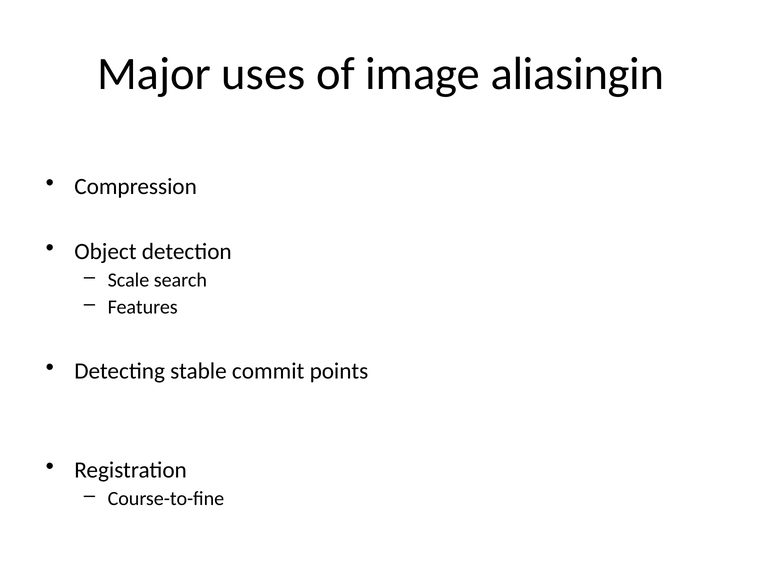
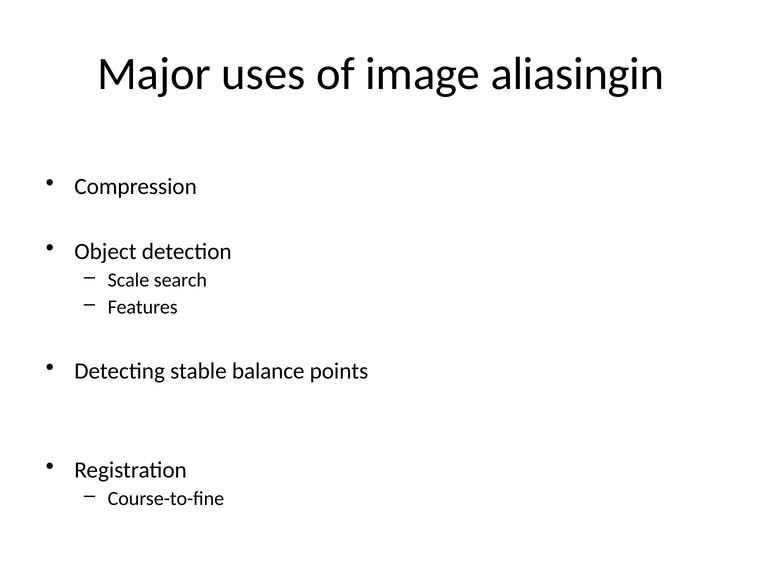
commit: commit -> balance
